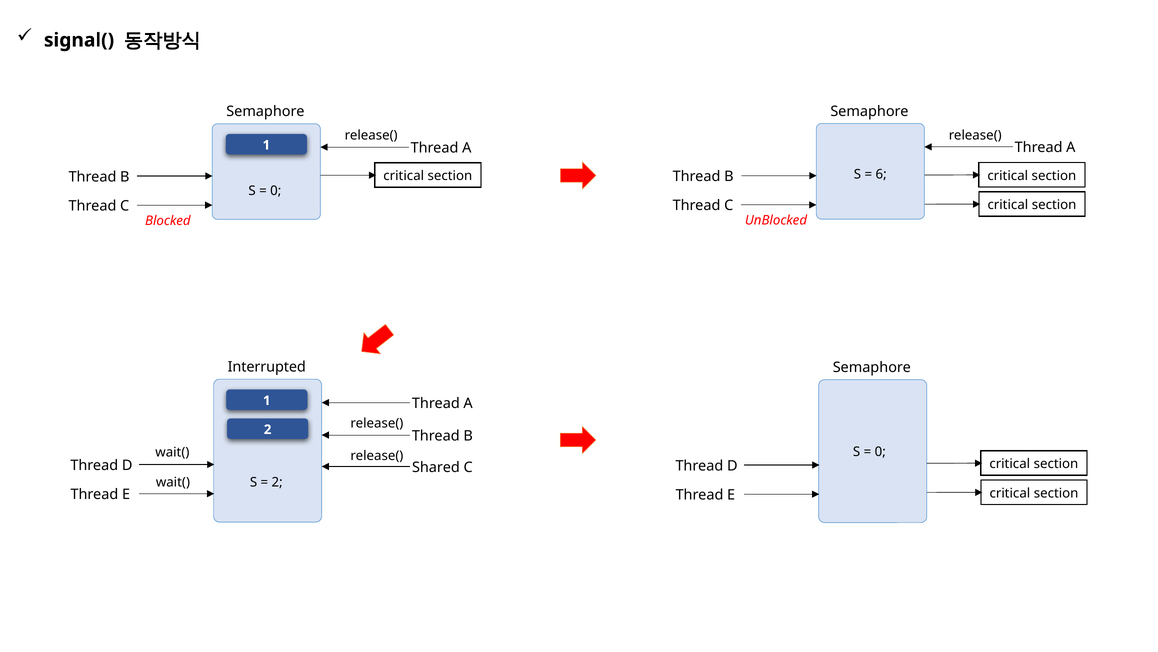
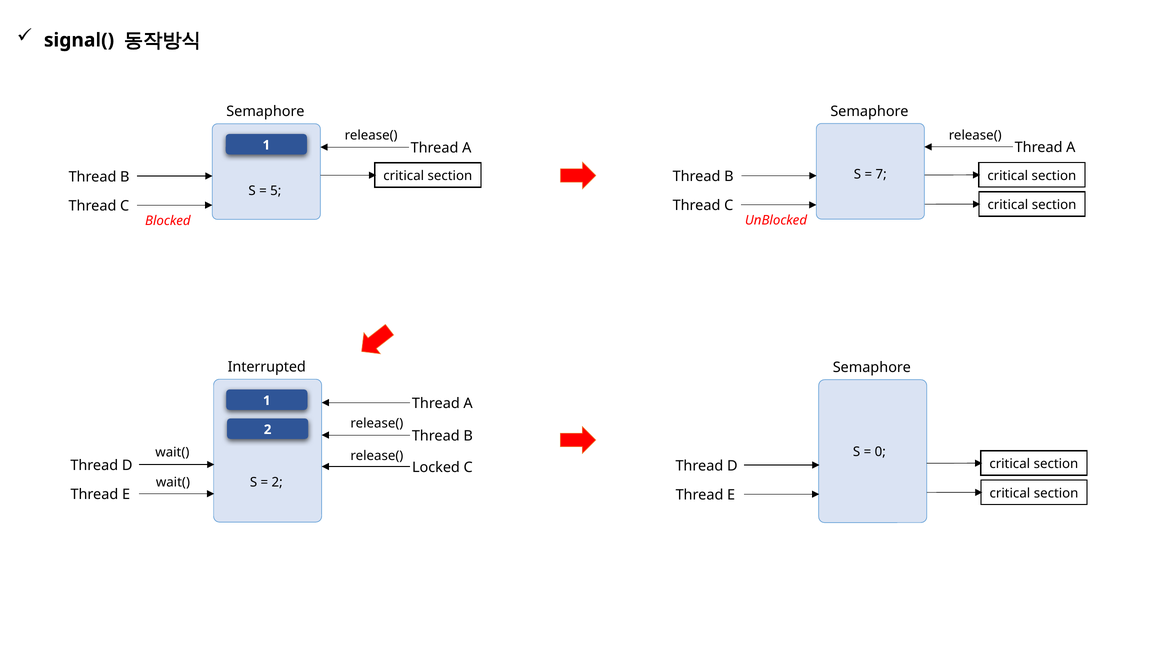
6: 6 -> 7
0 at (276, 191): 0 -> 5
Shared: Shared -> Locked
